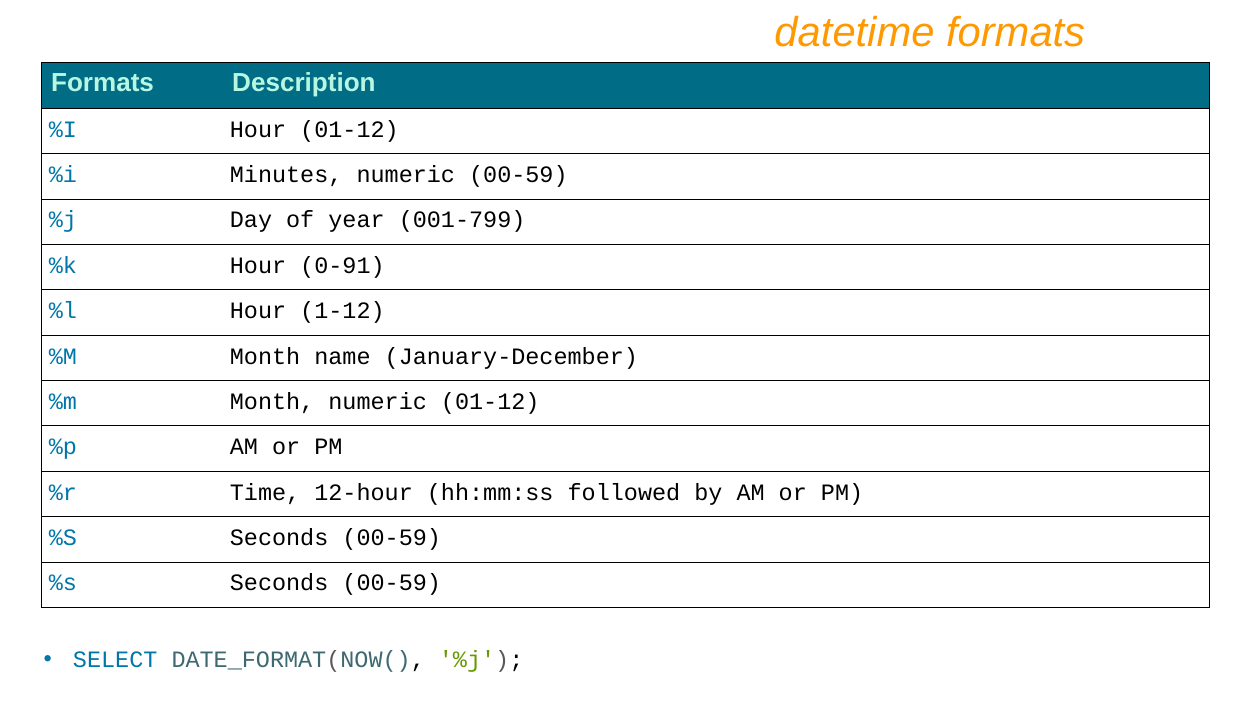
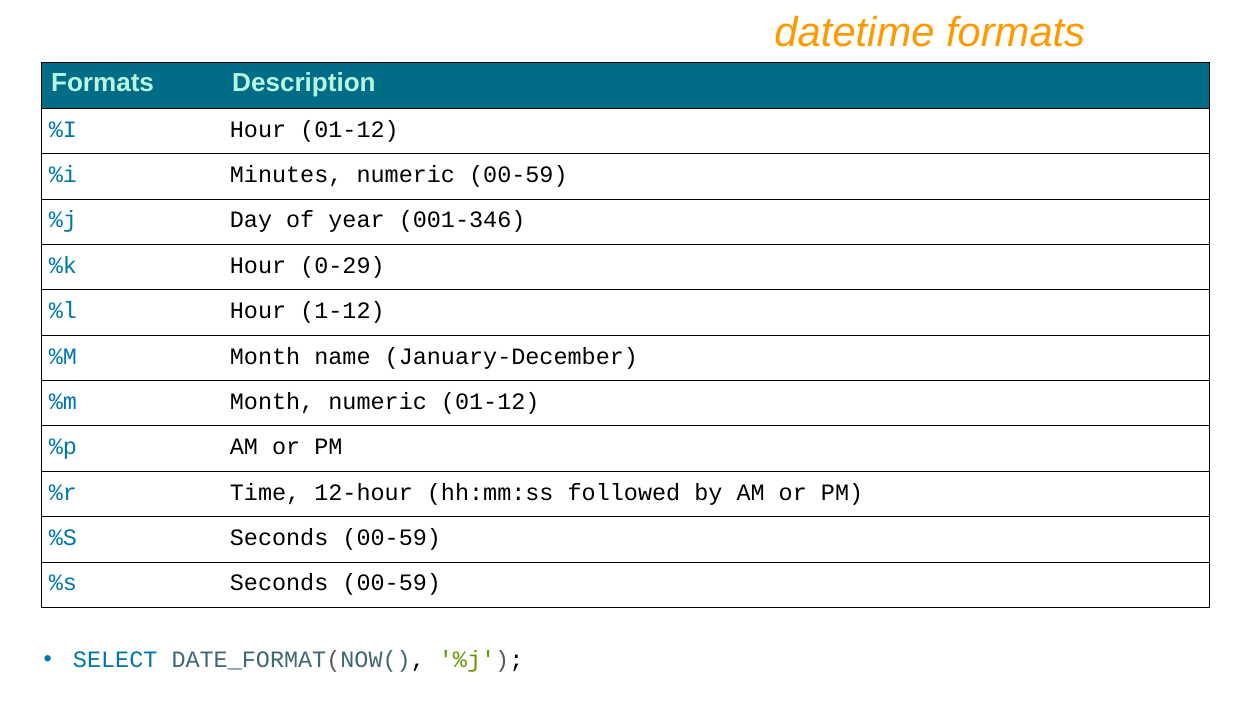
001-799: 001-799 -> 001-346
0-91: 0-91 -> 0-29
